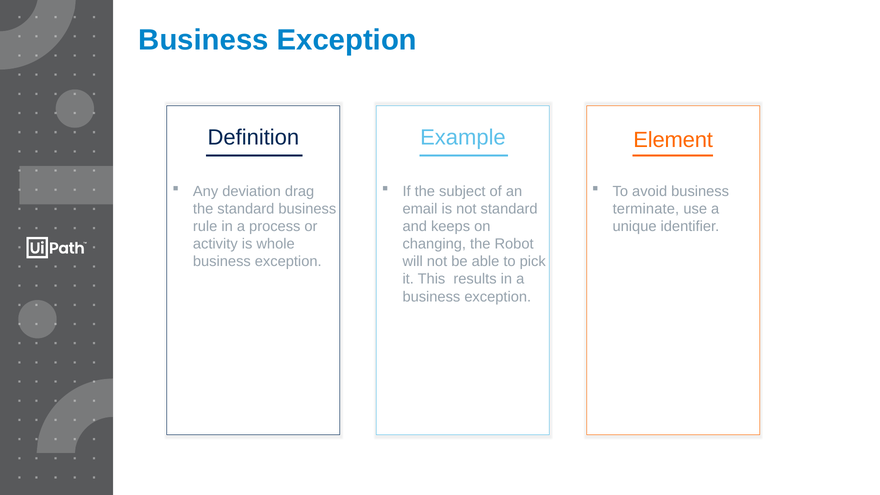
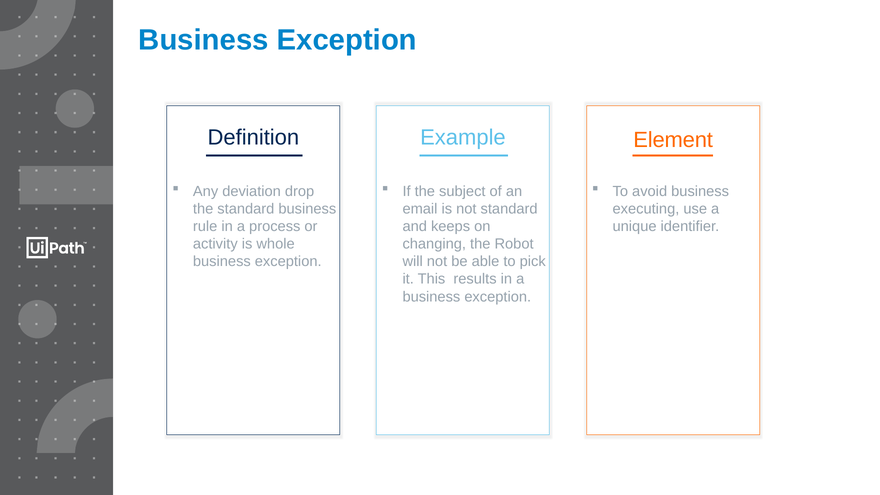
drag: drag -> drop
terminate: terminate -> executing
